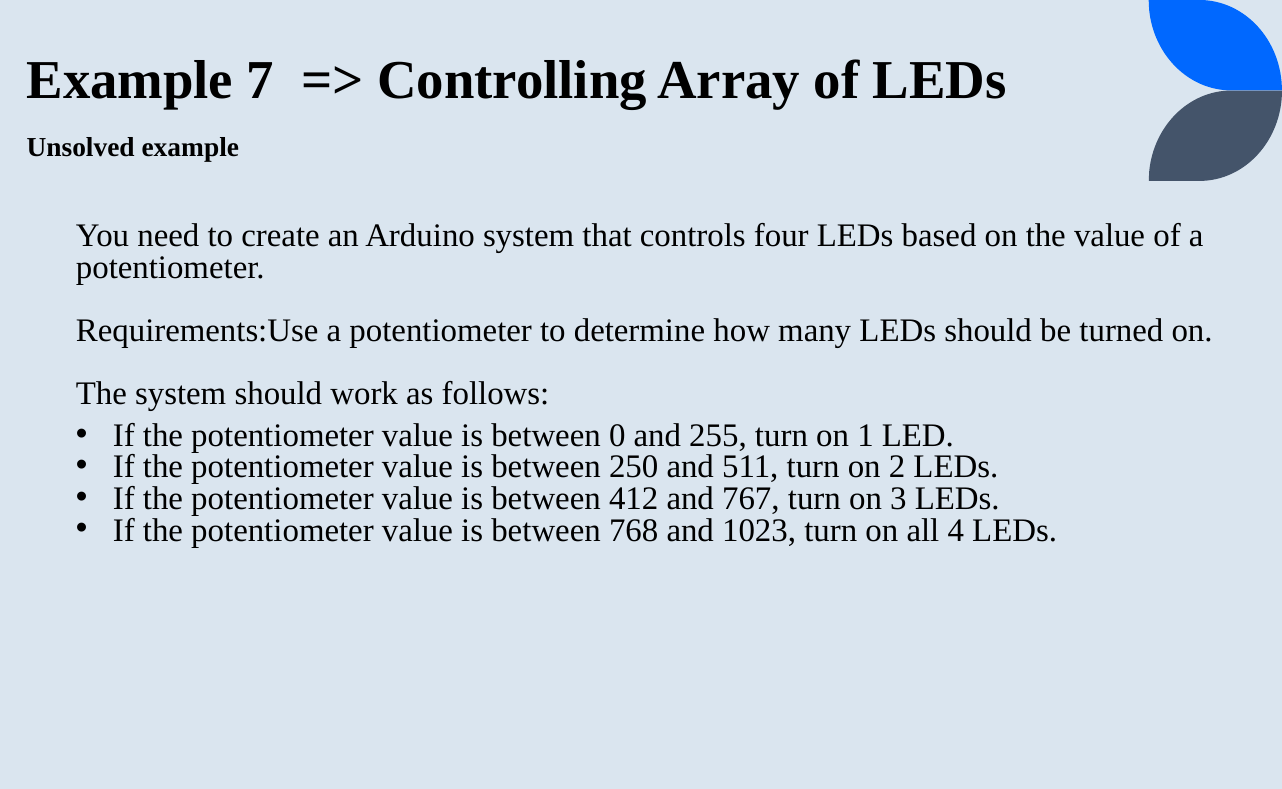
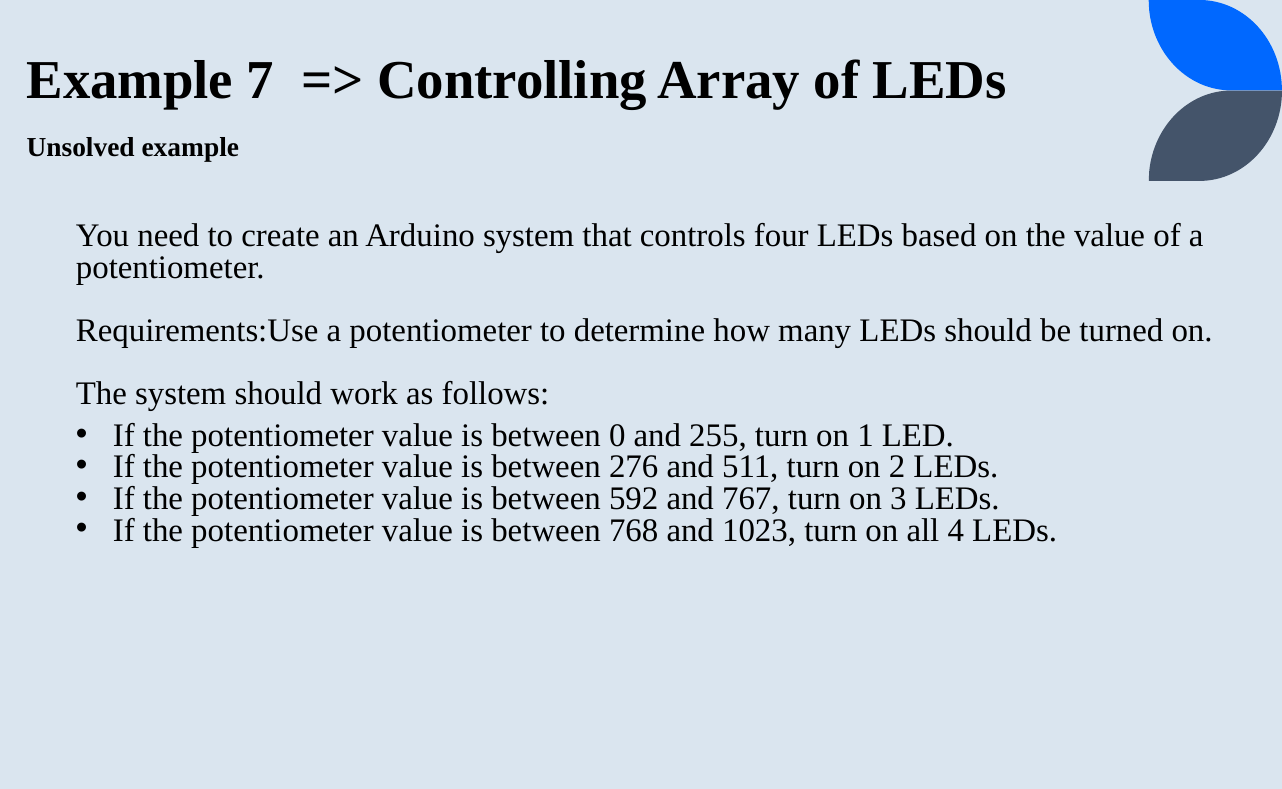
250: 250 -> 276
412: 412 -> 592
